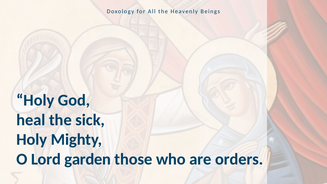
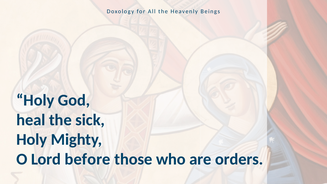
garden: garden -> before
